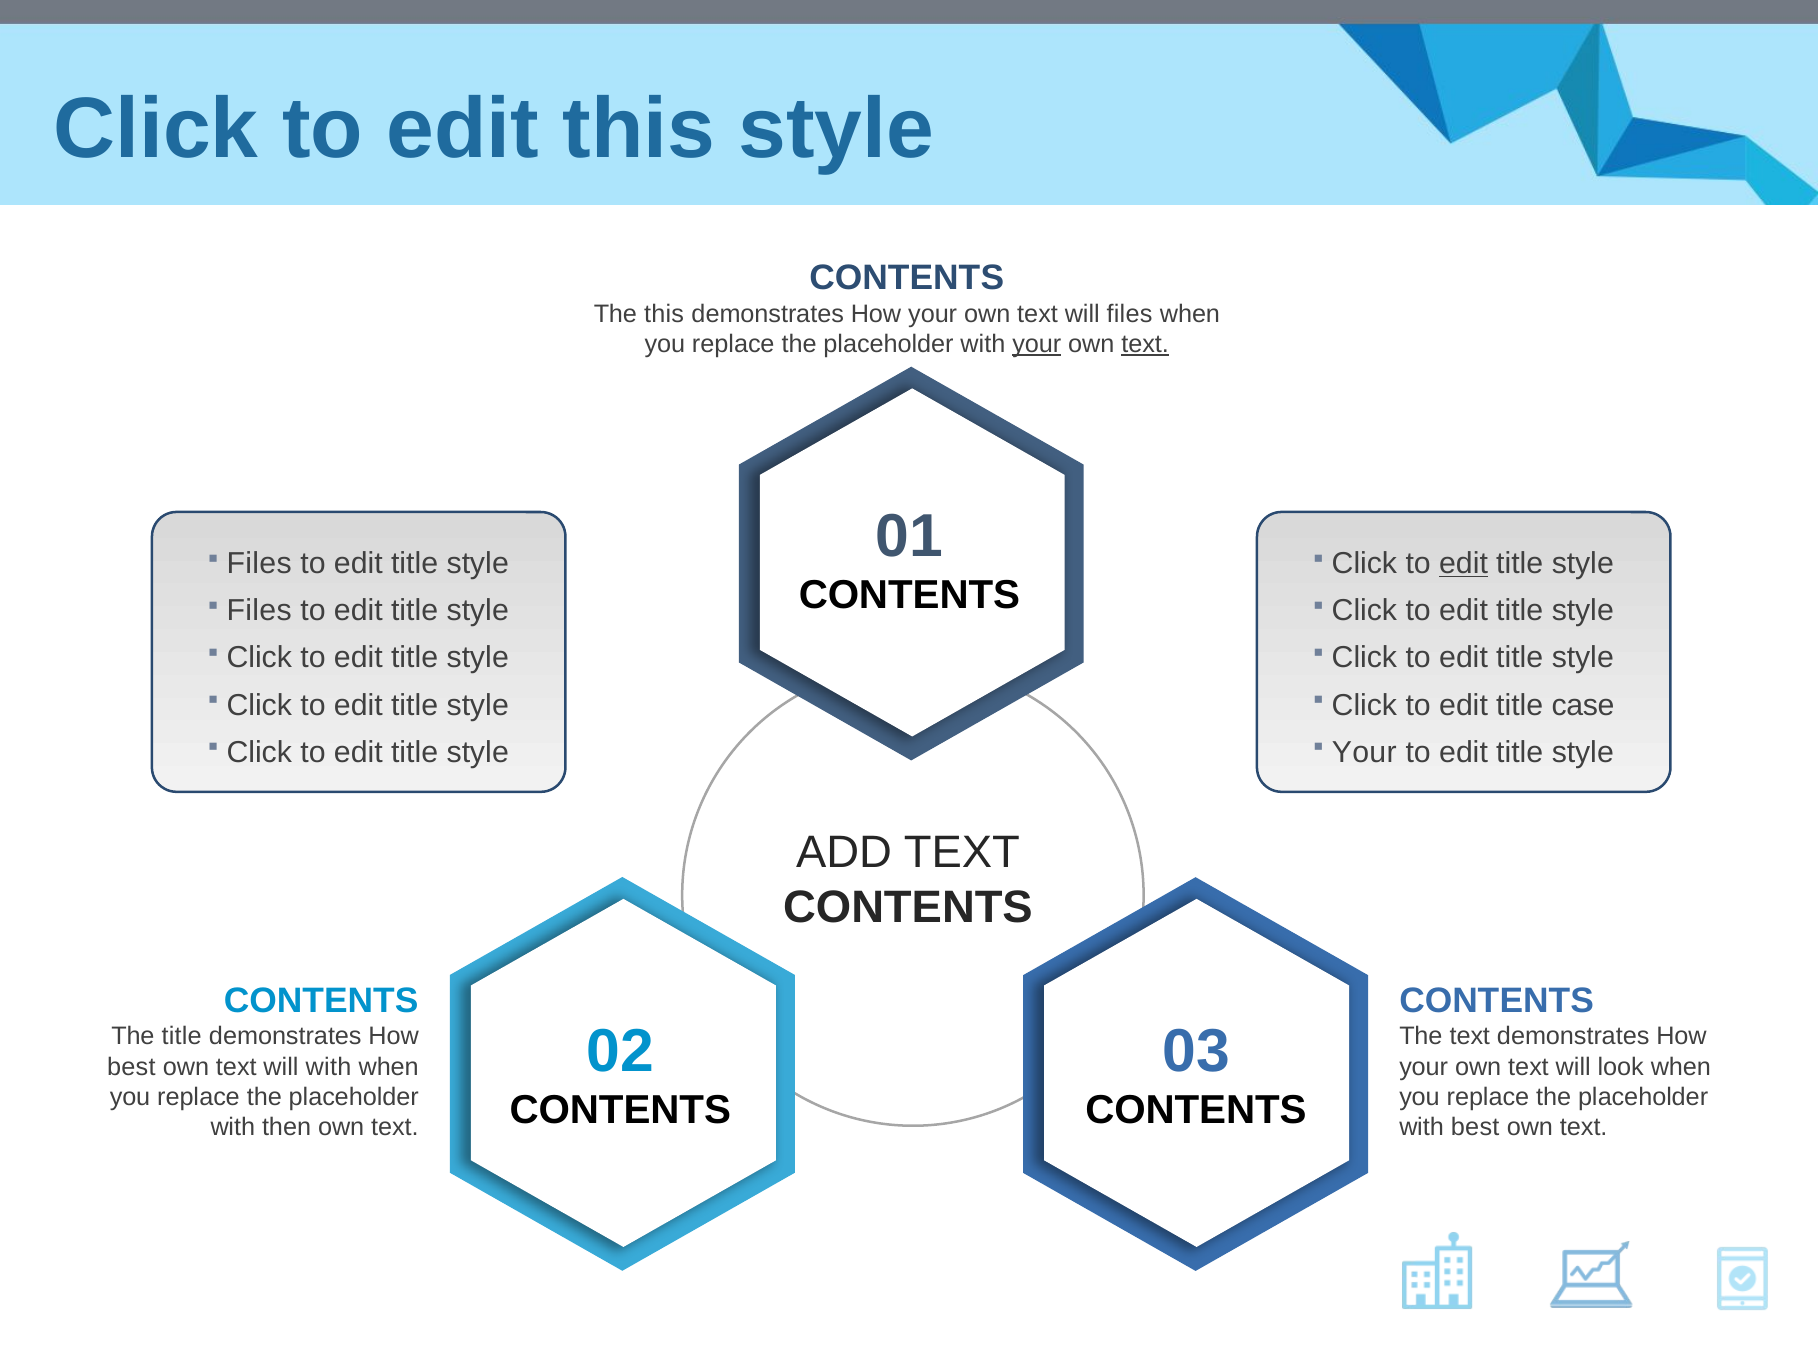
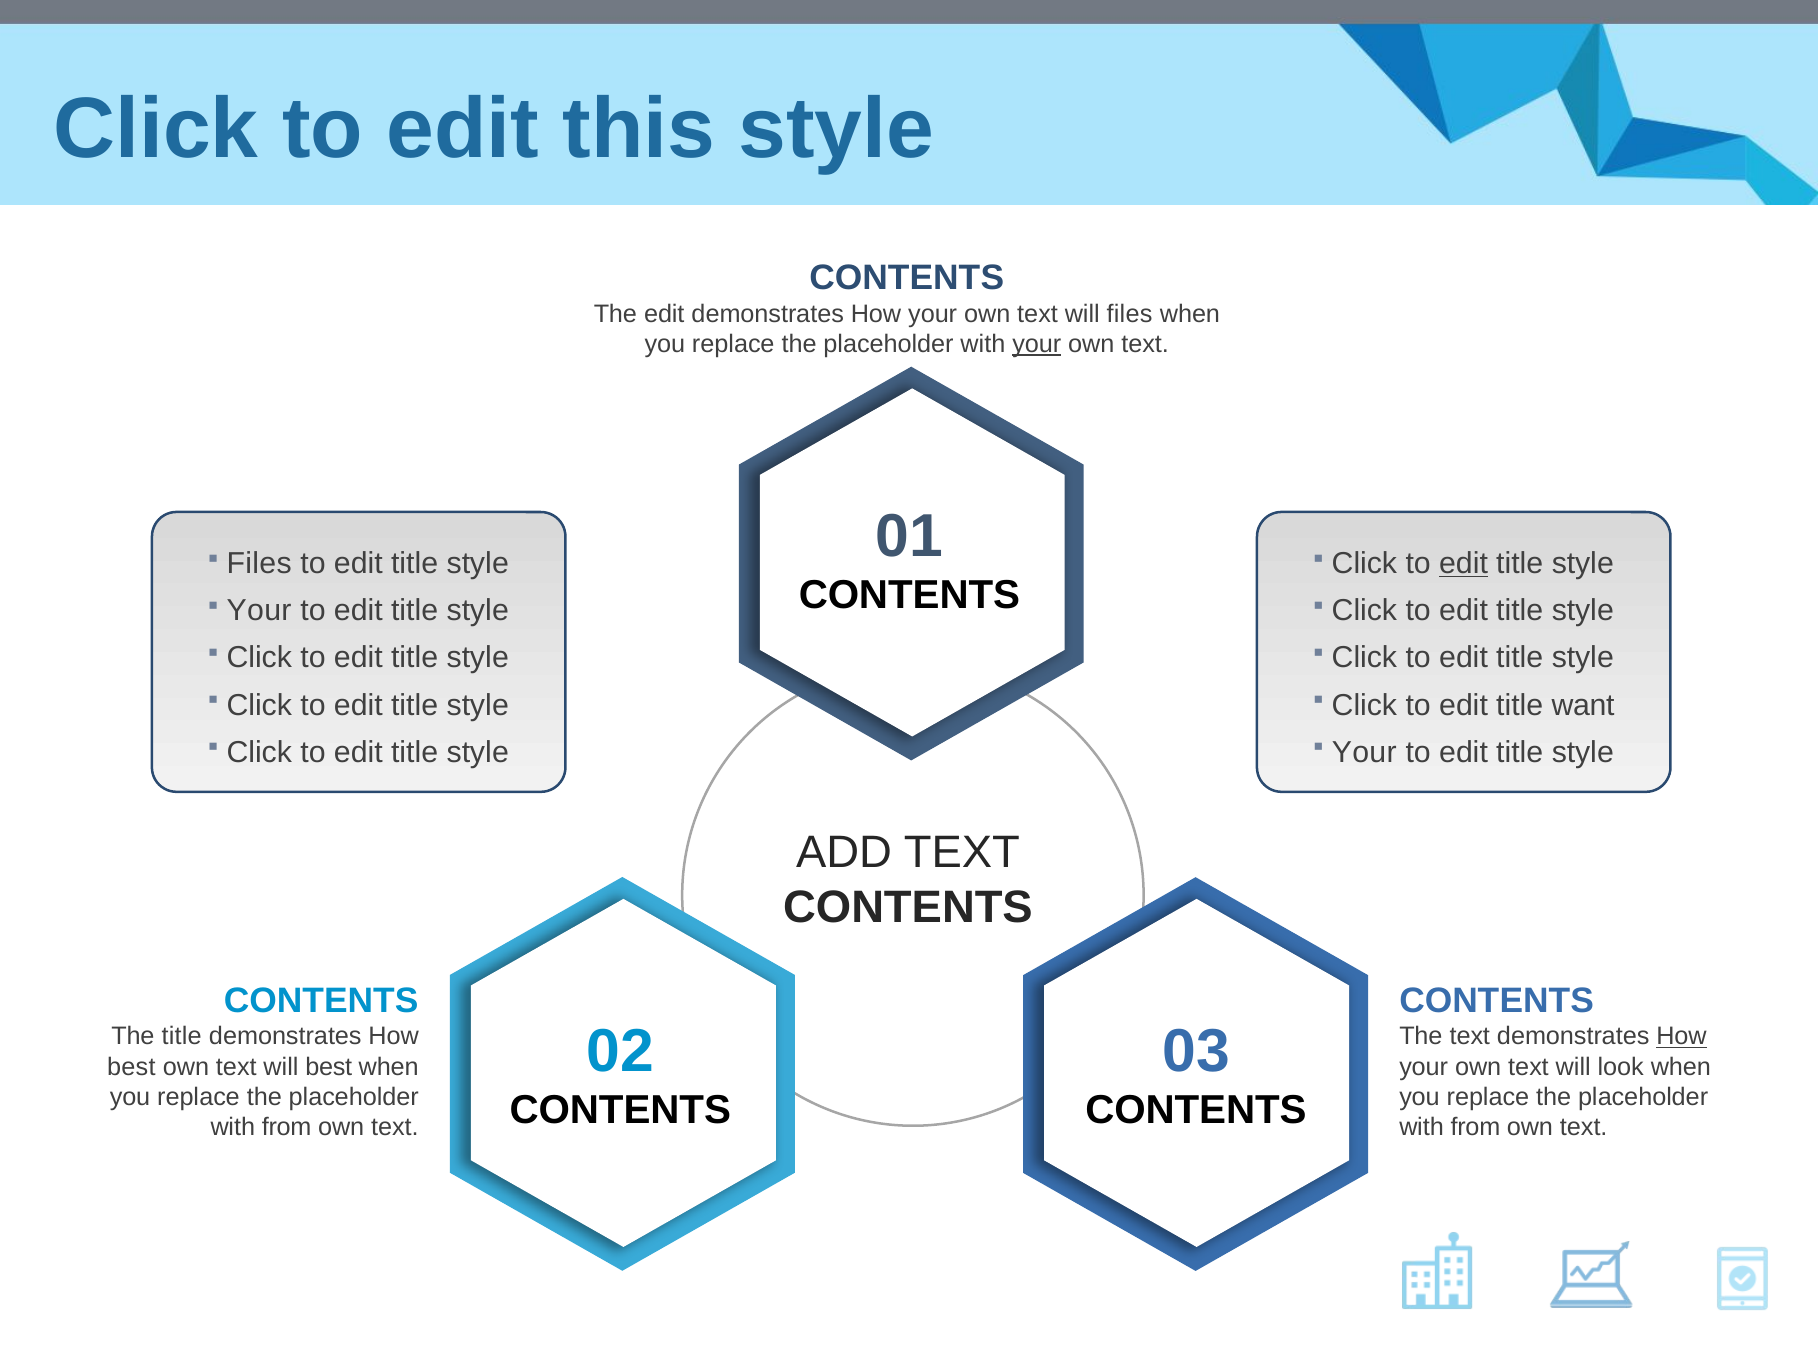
The this: this -> edit
text at (1145, 344) underline: present -> none
Files at (259, 611): Files -> Your
case: case -> want
How at (1681, 1037) underline: none -> present
will with: with -> best
then at (287, 1128): then -> from
best at (1475, 1128): best -> from
